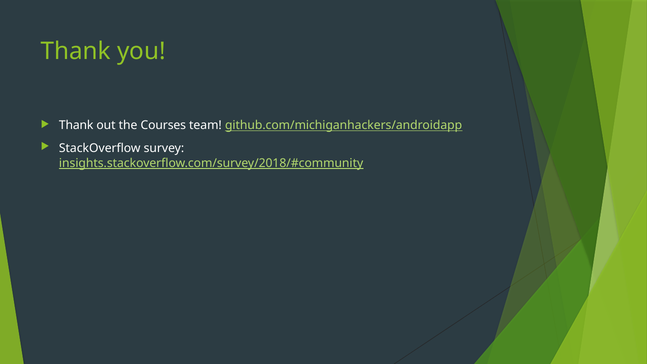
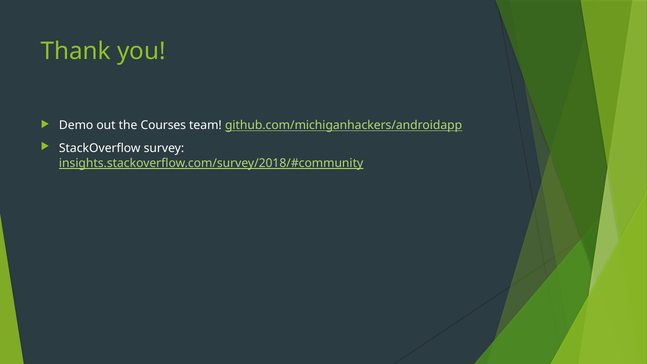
Thank at (76, 125): Thank -> Demo
